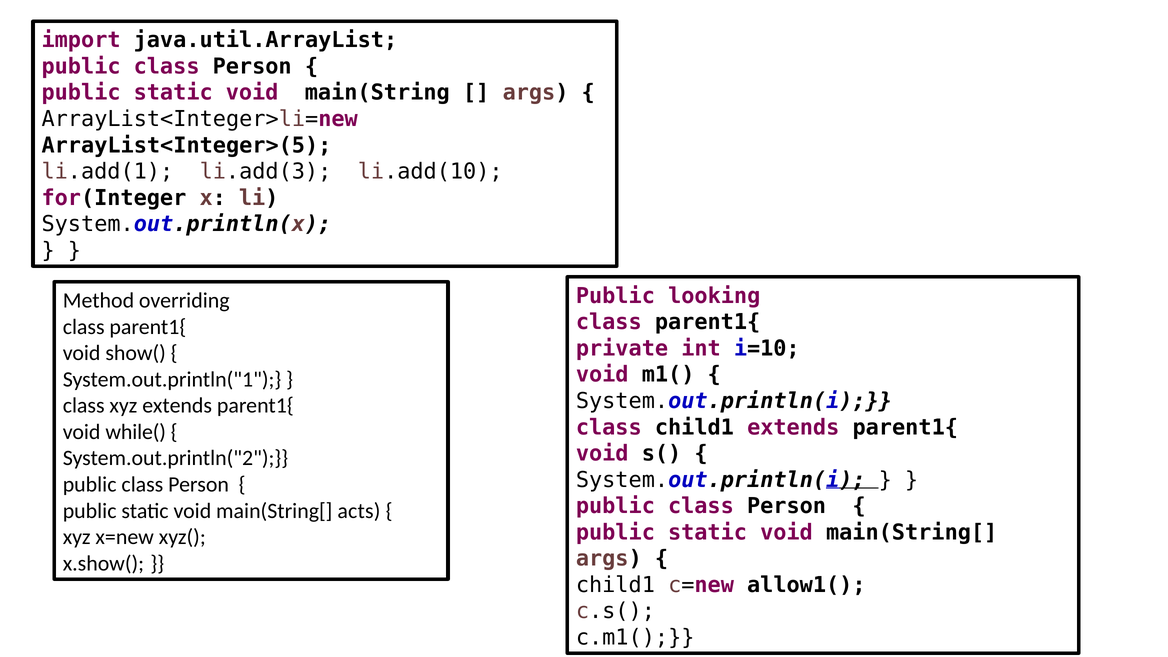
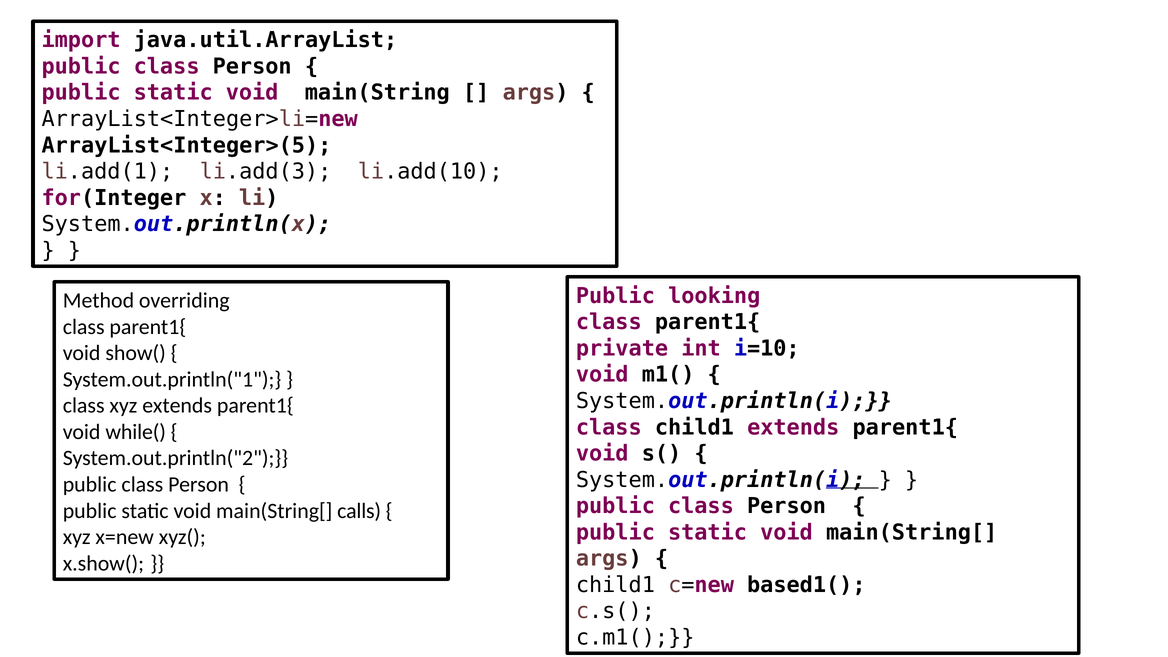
acts: acts -> calls
allow1(: allow1( -> based1(
